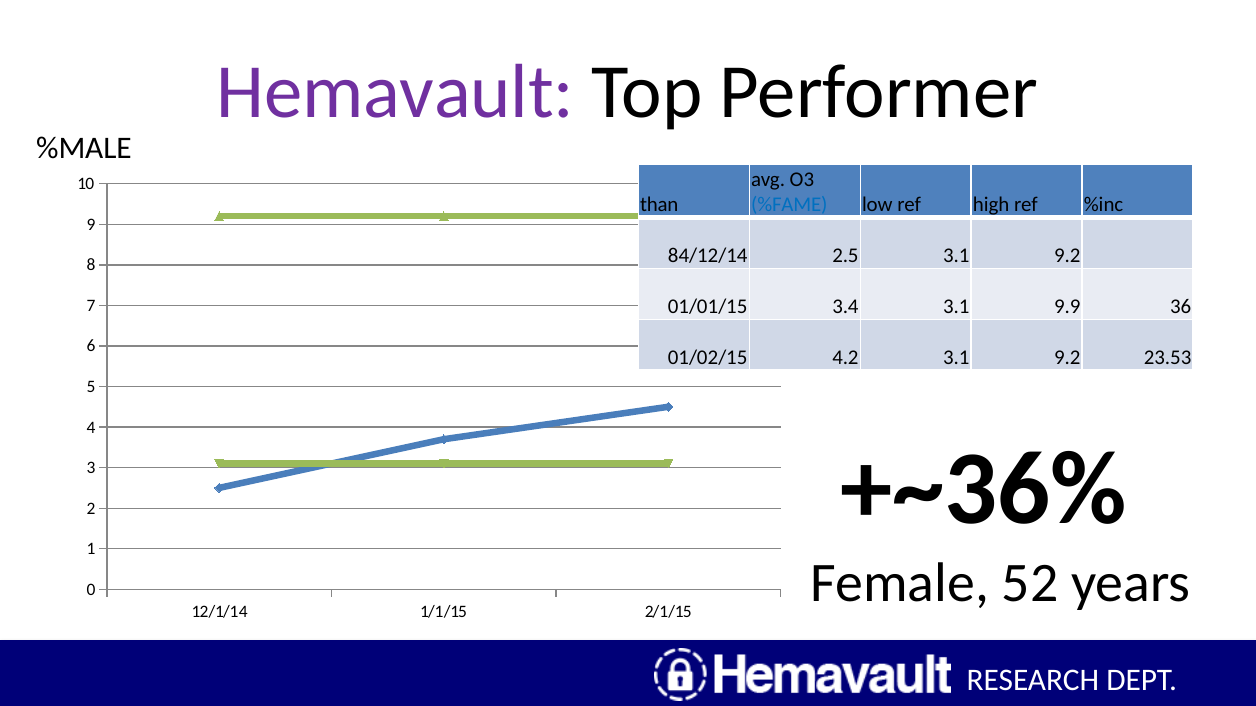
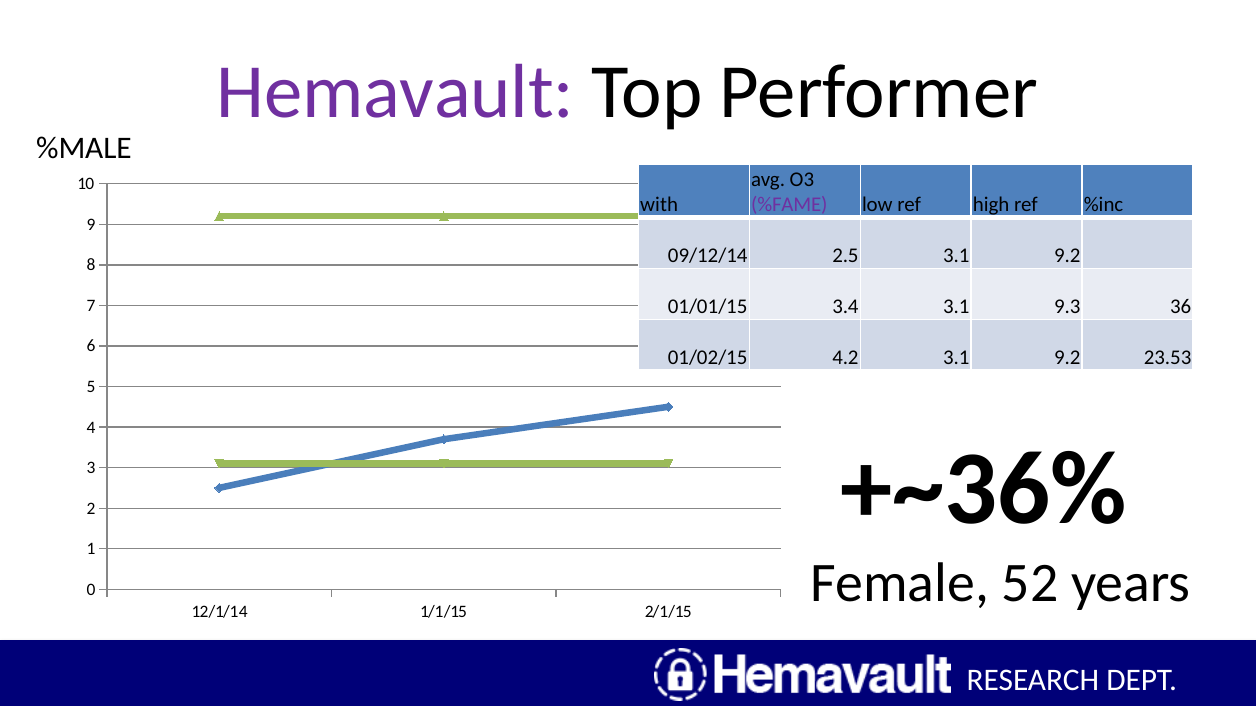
than: than -> with
%FAME colour: blue -> purple
84/12/14: 84/12/14 -> 09/12/14
9.9: 9.9 -> 9.3
